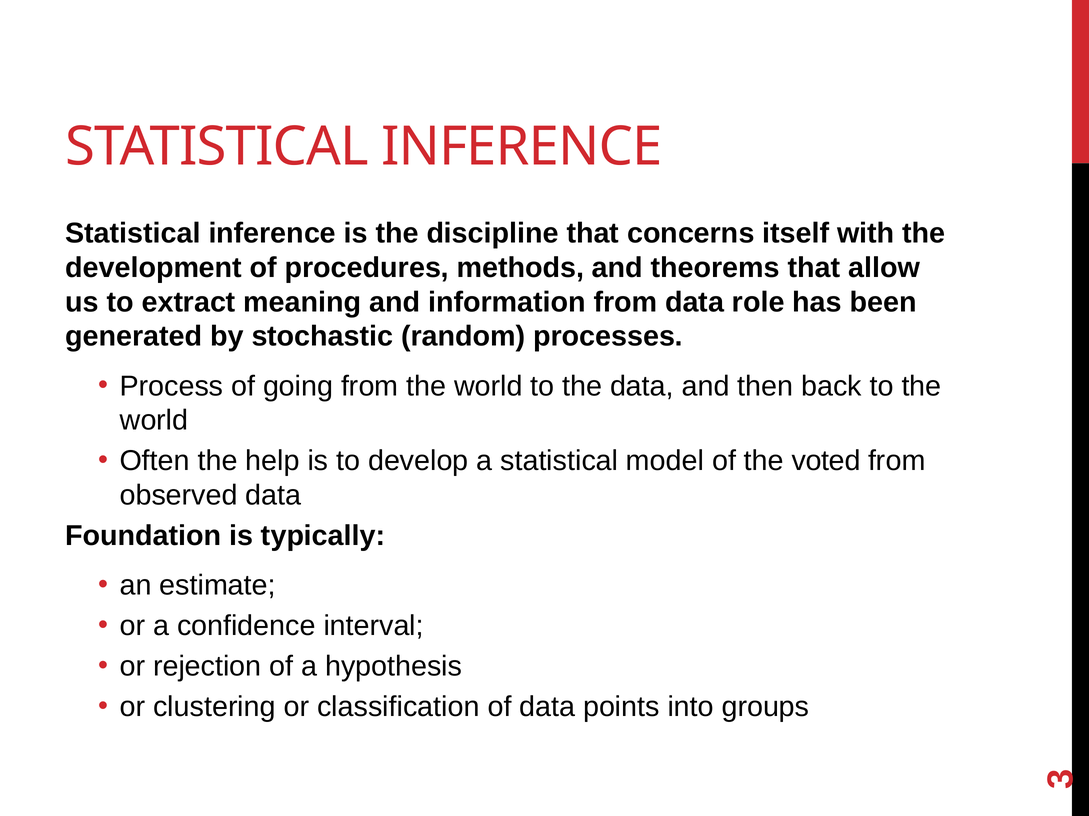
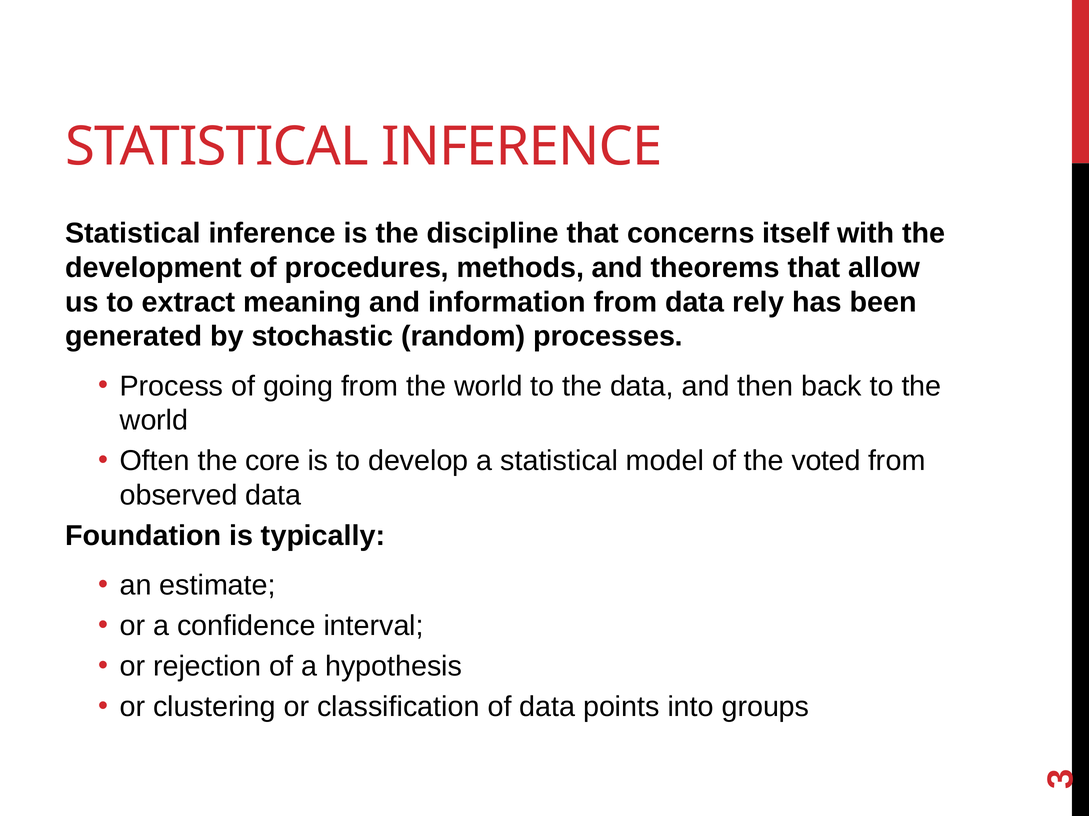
role: role -> rely
help: help -> core
